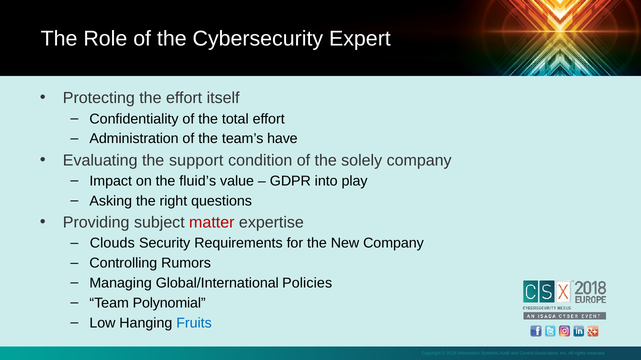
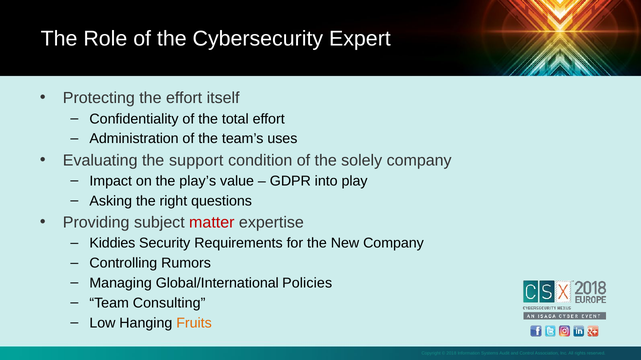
have: have -> uses
fluid’s: fluid’s -> play’s
Clouds: Clouds -> Kiddies
Polynomial: Polynomial -> Consulting
Fruits colour: blue -> orange
